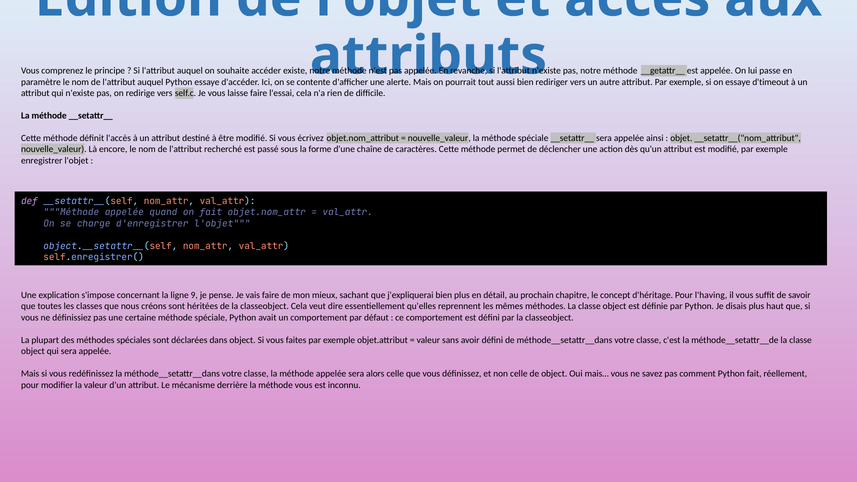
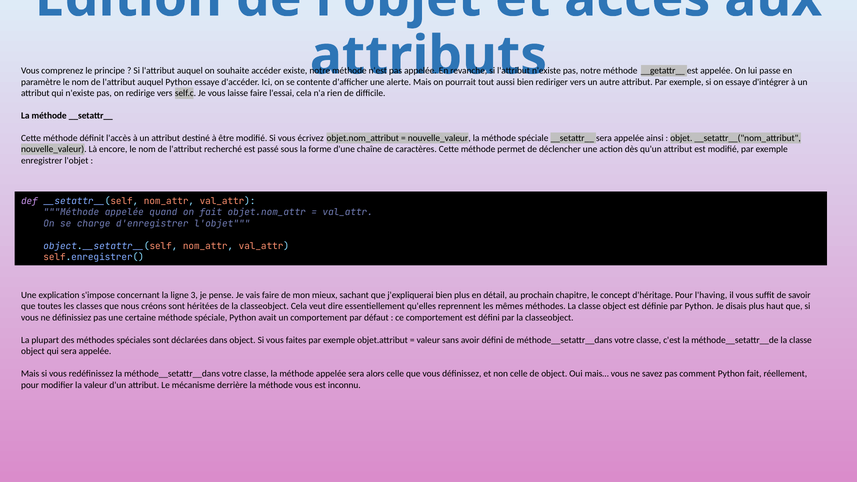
d'timeout: d'timeout -> d'intégrer
9: 9 -> 3
